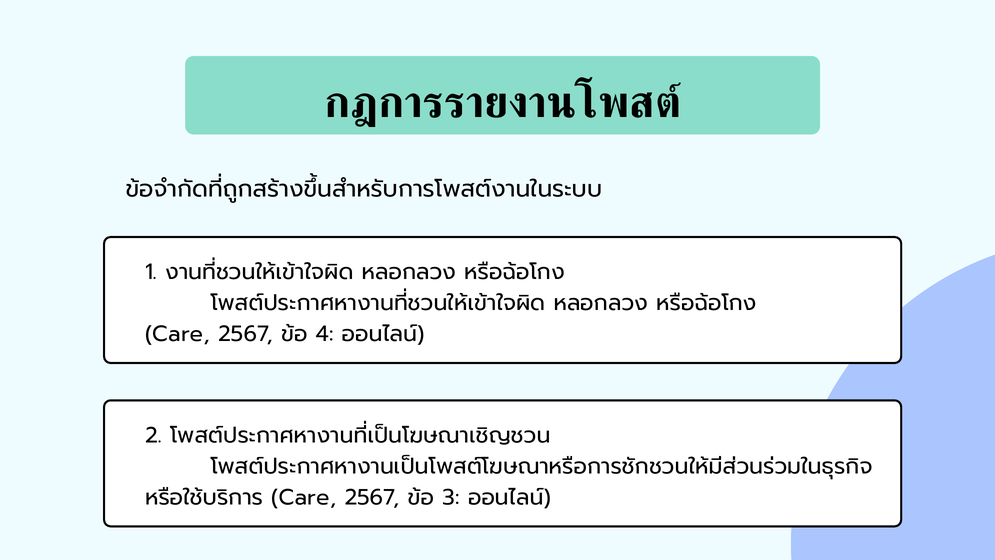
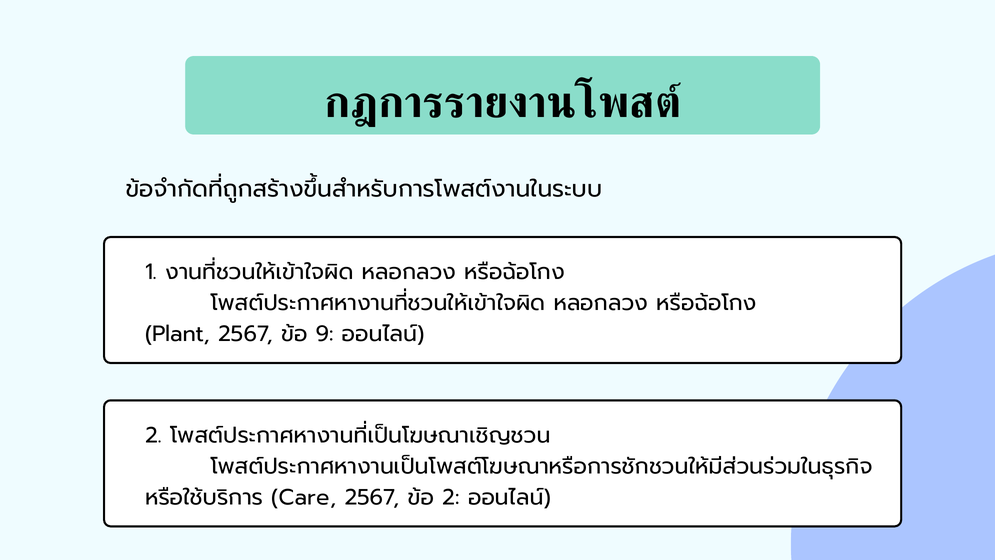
Care at (177, 334): Care -> Plant
4: 4 -> 9
3 at (451, 497): 3 -> 2
